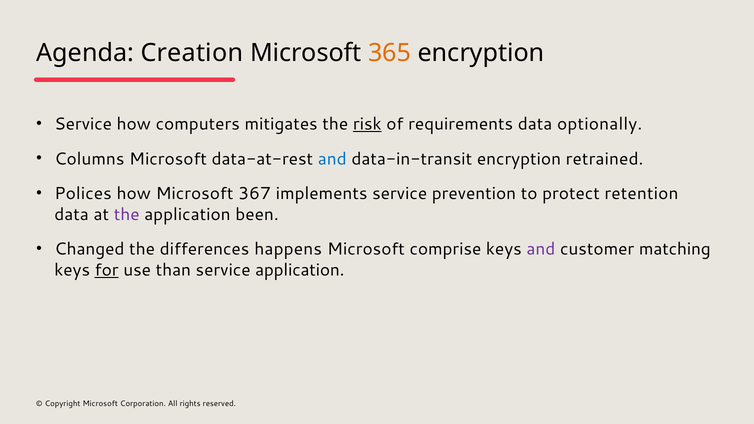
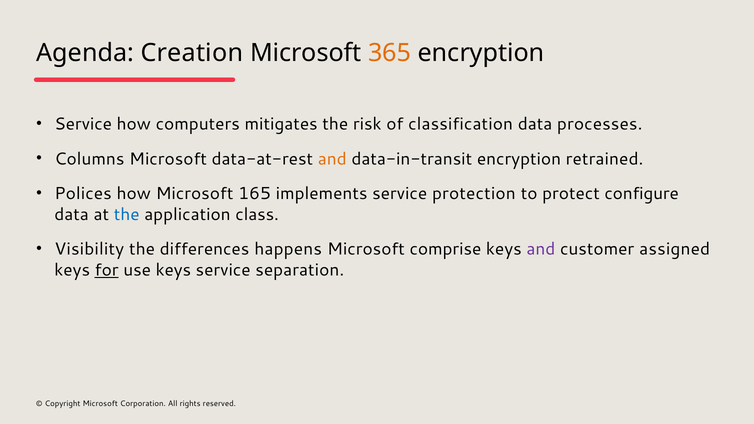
risk underline: present -> none
requirements: requirements -> classification
optionally: optionally -> processes
and at (332, 159) colour: blue -> orange
367: 367 -> 165
prevention: prevention -> protection
retention: retention -> configure
the at (127, 214) colour: purple -> blue
been: been -> class
Changed: Changed -> Visibility
matching: matching -> assigned
use than: than -> keys
service application: application -> separation
